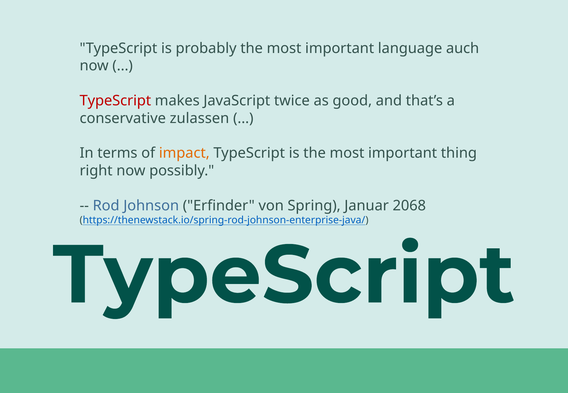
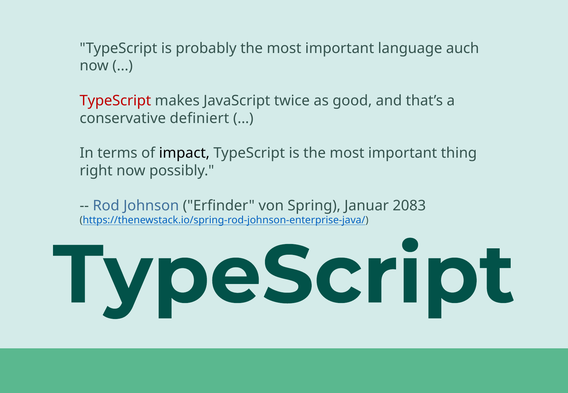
zulassen: zulassen -> definiert
impact colour: orange -> black
2068: 2068 -> 2083
